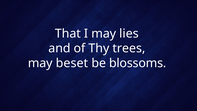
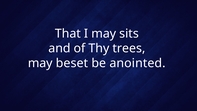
lies: lies -> sits
blossoms: blossoms -> anointed
